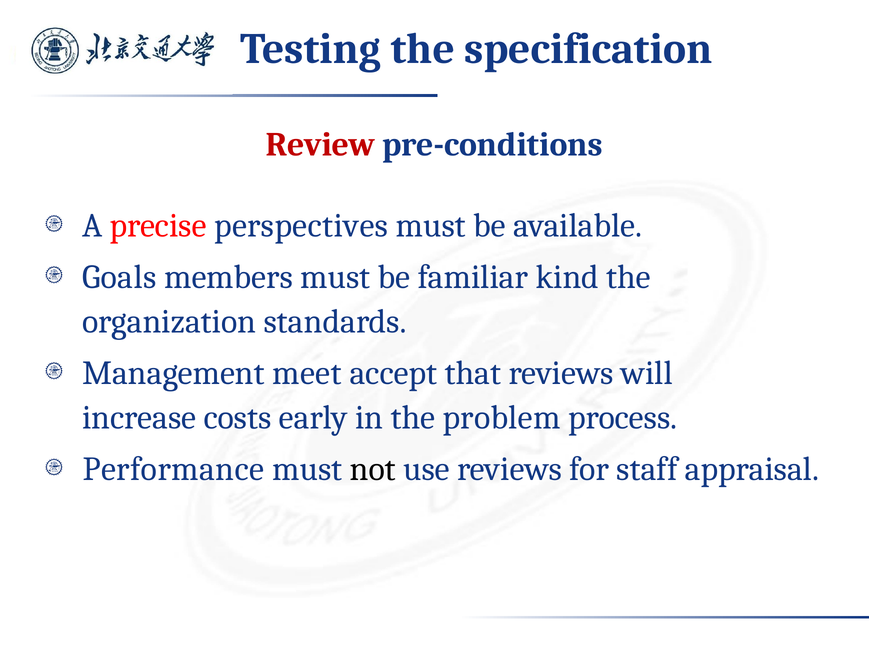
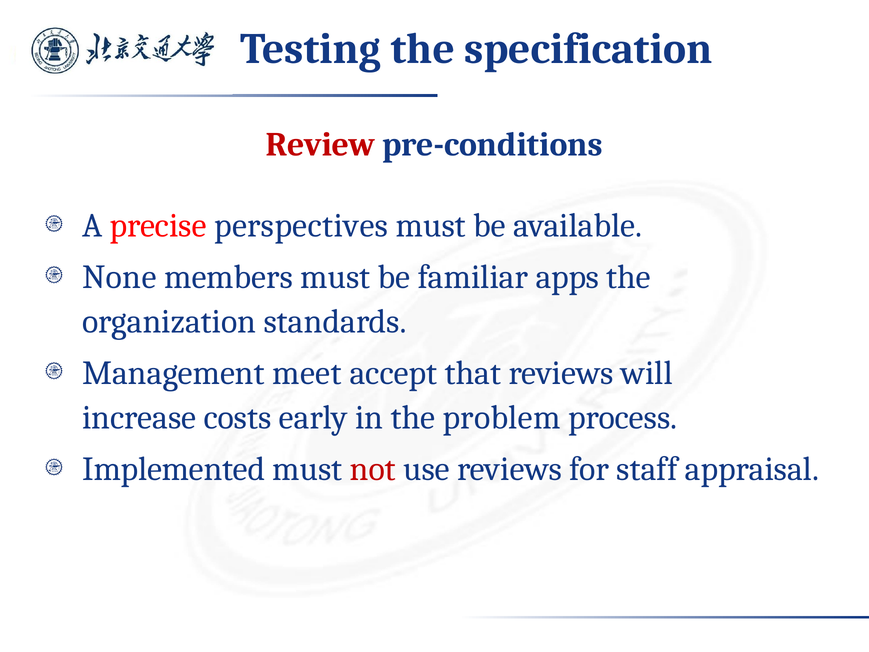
Goals: Goals -> None
kind: kind -> apps
Performance: Performance -> Implemented
not colour: black -> red
